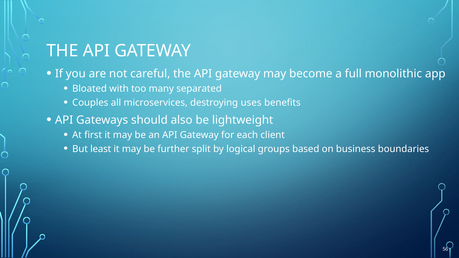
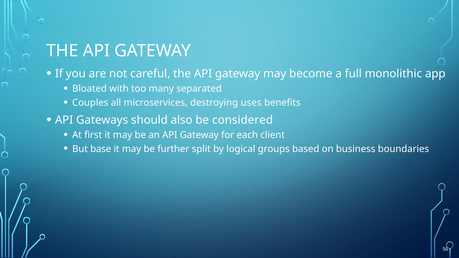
lightweight: lightweight -> considered
least: least -> base
